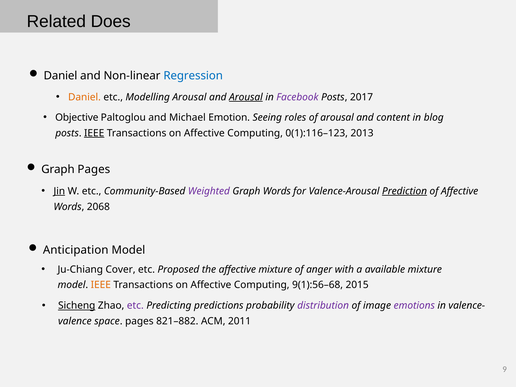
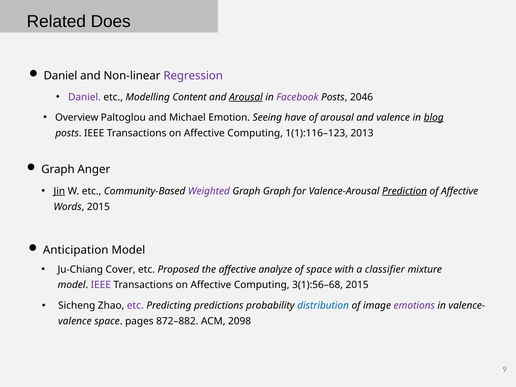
Regression colour: blue -> purple
Daniel at (84, 97) colour: orange -> purple
Modelling Arousal: Arousal -> Content
2017: 2017 -> 2046
Objective: Objective -> Overview
roles: roles -> have
and content: content -> valence
blog underline: none -> present
IEEE at (94, 133) underline: present -> none
0(1):116–123: 0(1):116–123 -> 1(1):116–123
Graph Pages: Pages -> Anger
Graph Words: Words -> Graph
Words 2068: 2068 -> 2015
affective mixture: mixture -> analyze
of anger: anger -> space
available: available -> classifier
IEEE at (101, 285) colour: orange -> purple
9(1):56–68: 9(1):56–68 -> 3(1):56–68
Sicheng underline: present -> none
distribution colour: purple -> blue
821–882: 821–882 -> 872–882
2011: 2011 -> 2098
